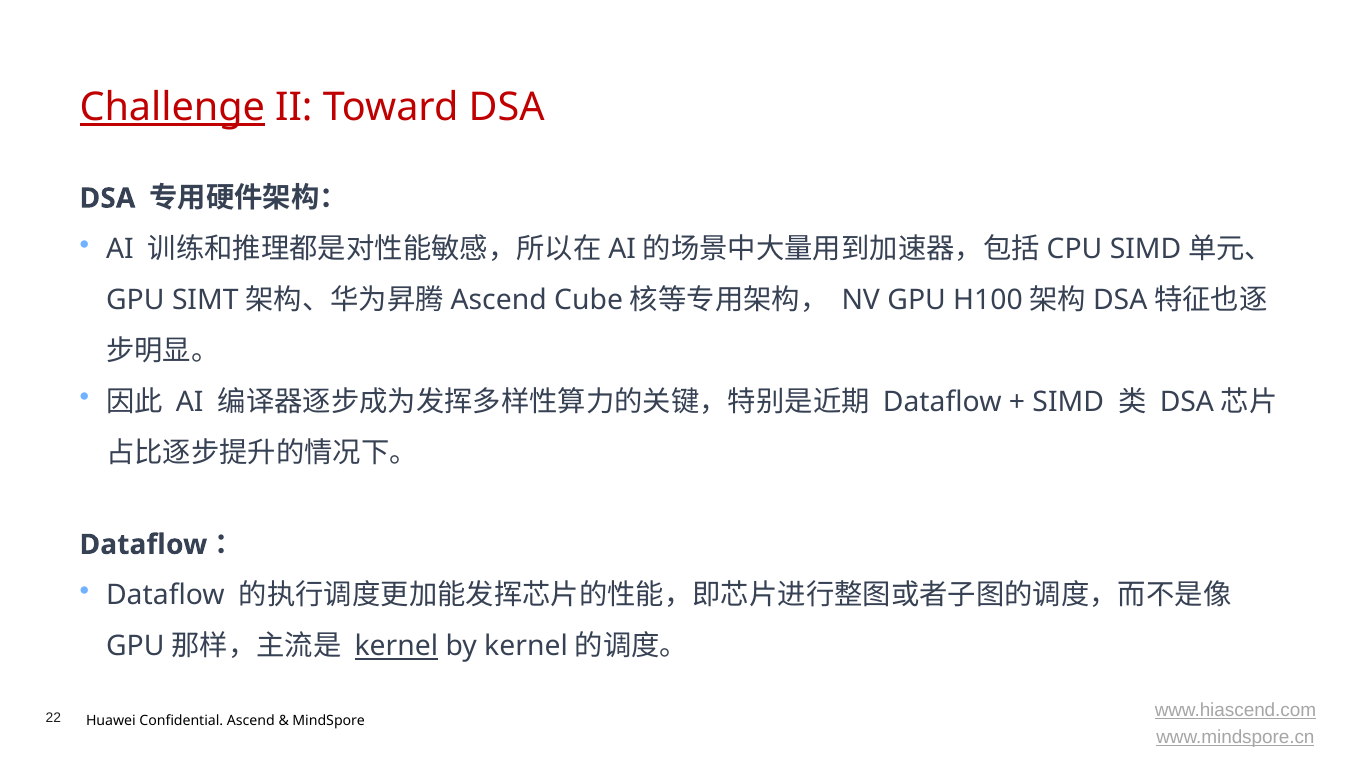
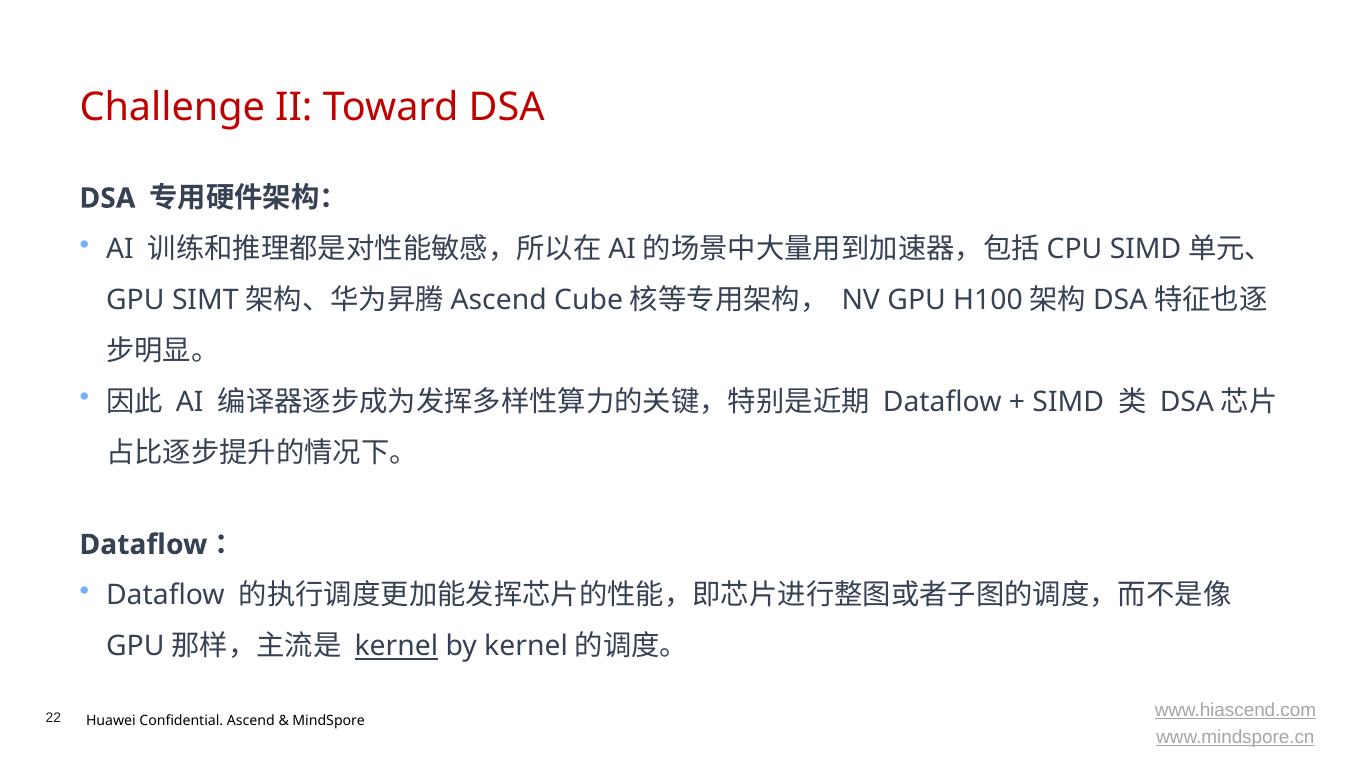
Challenge underline: present -> none
